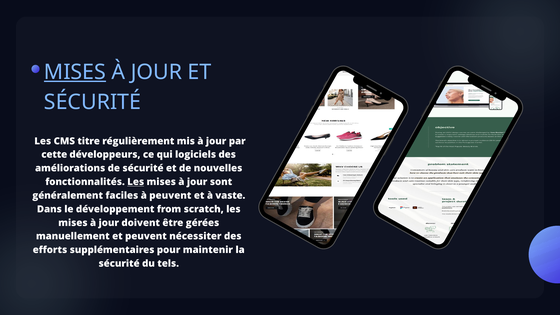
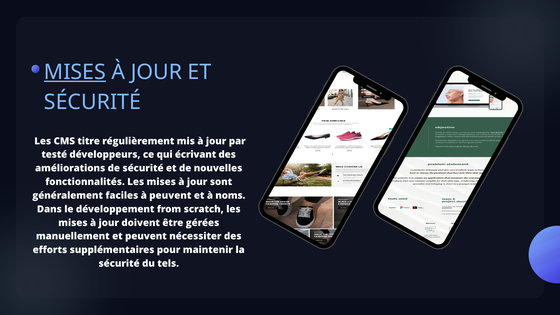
cette: cette -> testé
logiciels: logiciels -> écrivant
Les at (136, 182) underline: present -> none
vaste: vaste -> noms
